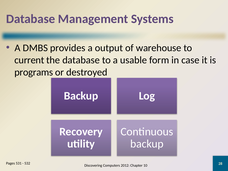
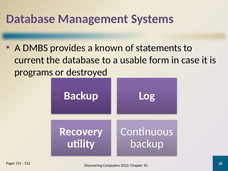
output: output -> known
warehouse: warehouse -> statements
